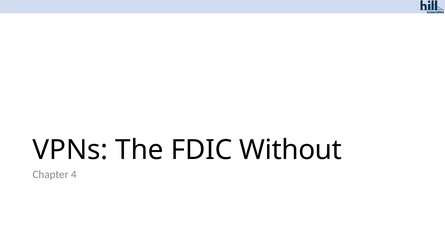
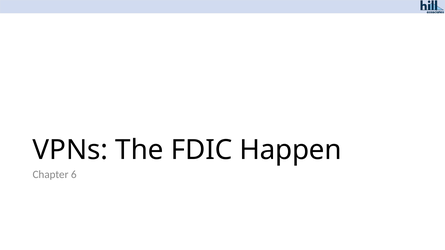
Without: Without -> Happen
4: 4 -> 6
